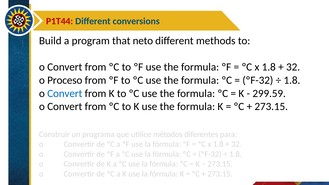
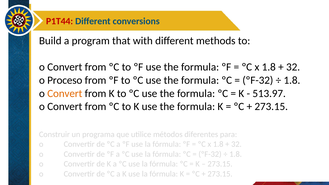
neto: neto -> with
Convert at (65, 93) colour: blue -> orange
299.59: 299.59 -> 513.97
